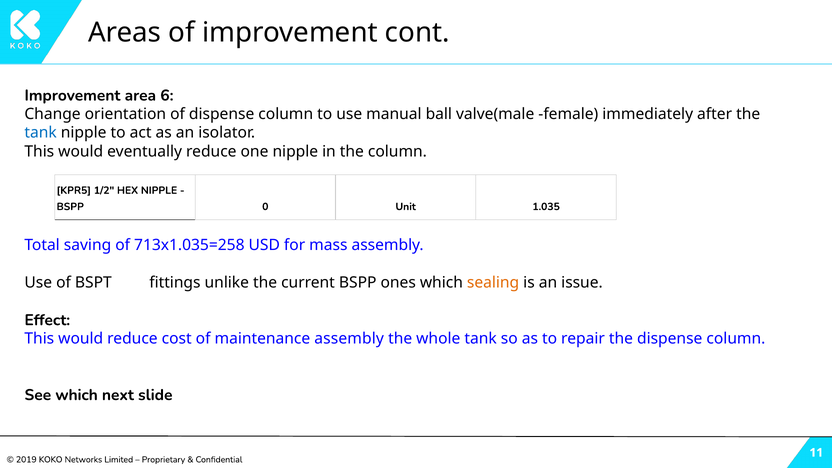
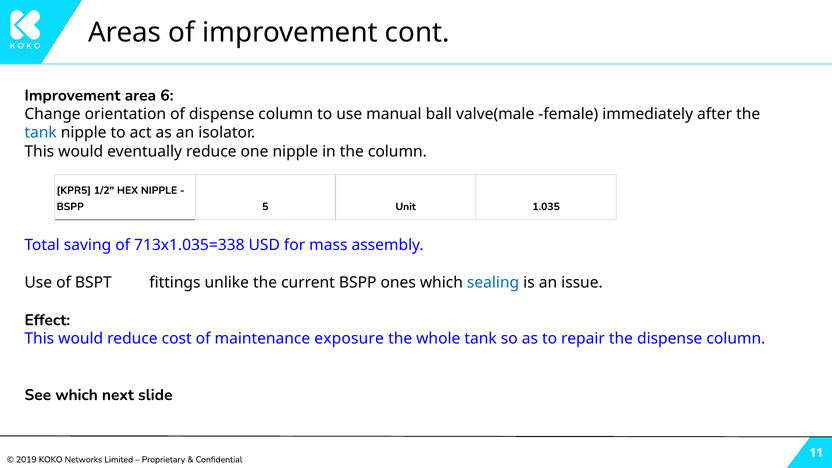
0: 0 -> 5
713x1.035=258: 713x1.035=258 -> 713x1.035=338
sealing colour: orange -> blue
maintenance assembly: assembly -> exposure
